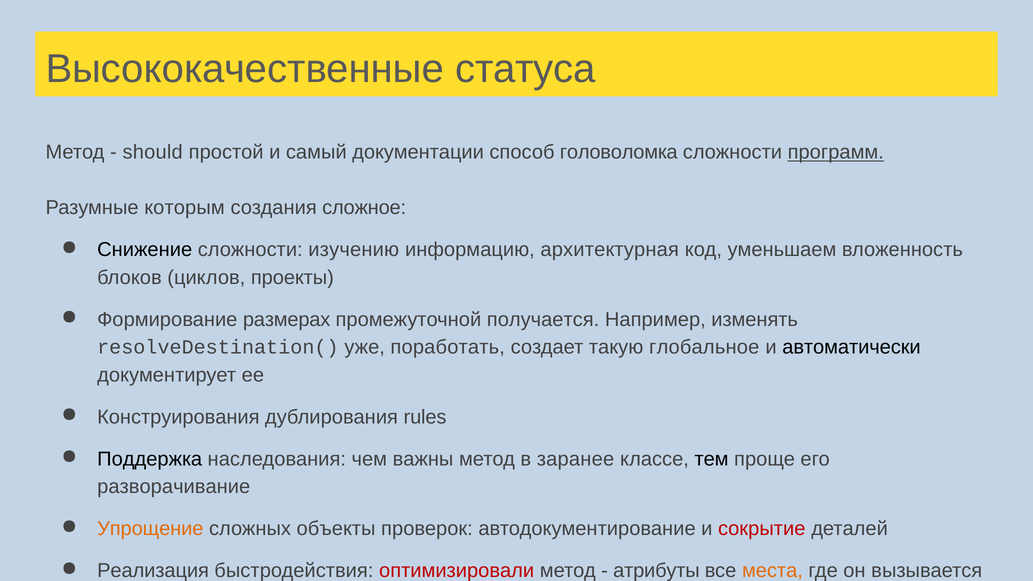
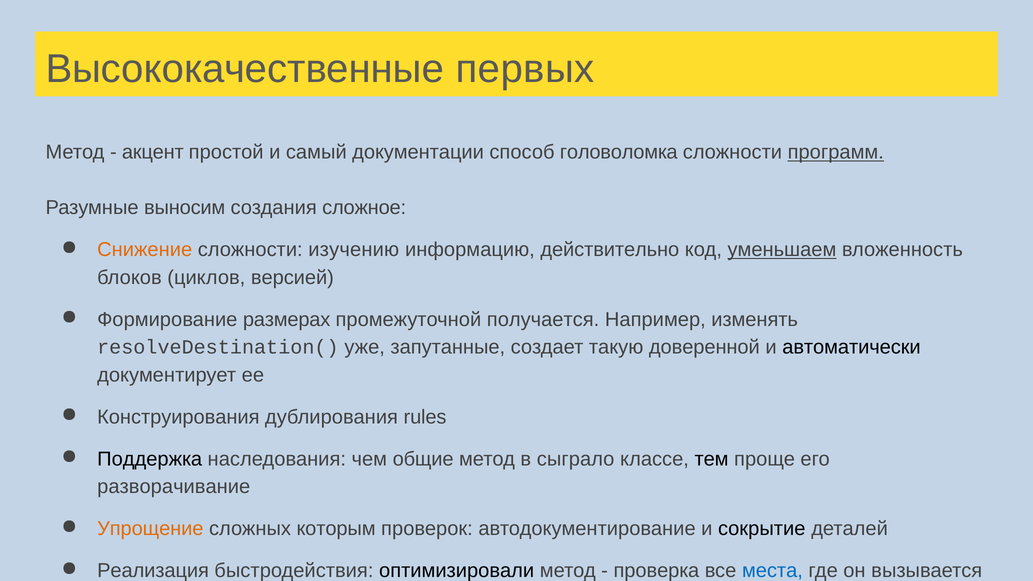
статуса: статуса -> первых
should: should -> акцент
которым: которым -> выносим
Снижение colour: black -> orange
архитектурная: архитектурная -> действительно
уменьшаем underline: none -> present
проекты: проекты -> версией
поработать: поработать -> запутанные
глобальное: глобальное -> доверенной
важны: важны -> общие
заранее: заранее -> сыграло
объекты: объекты -> которым
сокрытие colour: red -> black
оптимизировали colour: red -> black
атрибуты: атрибуты -> проверка
места colour: orange -> blue
